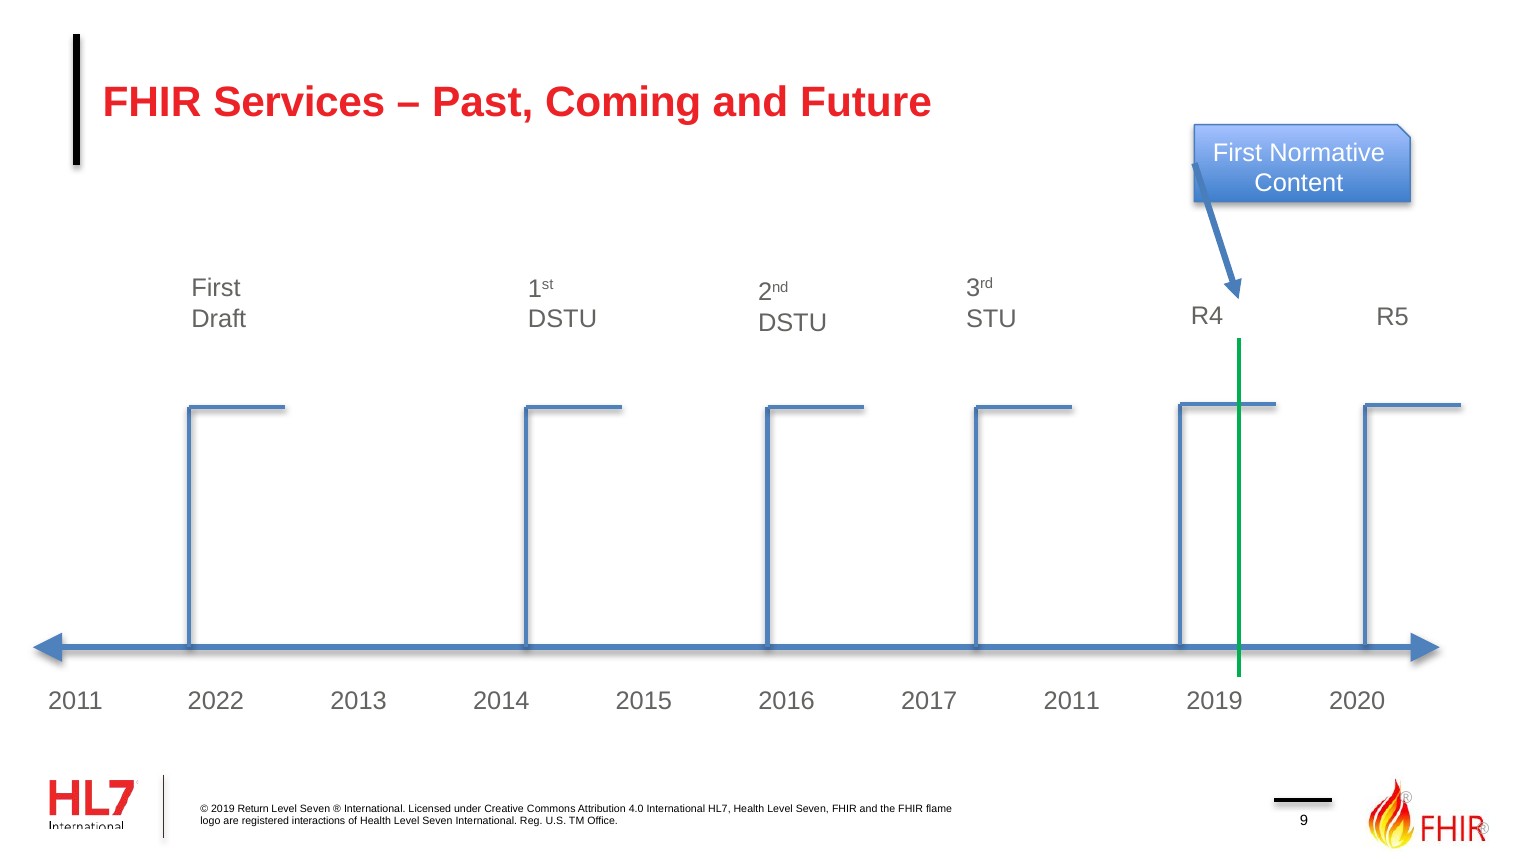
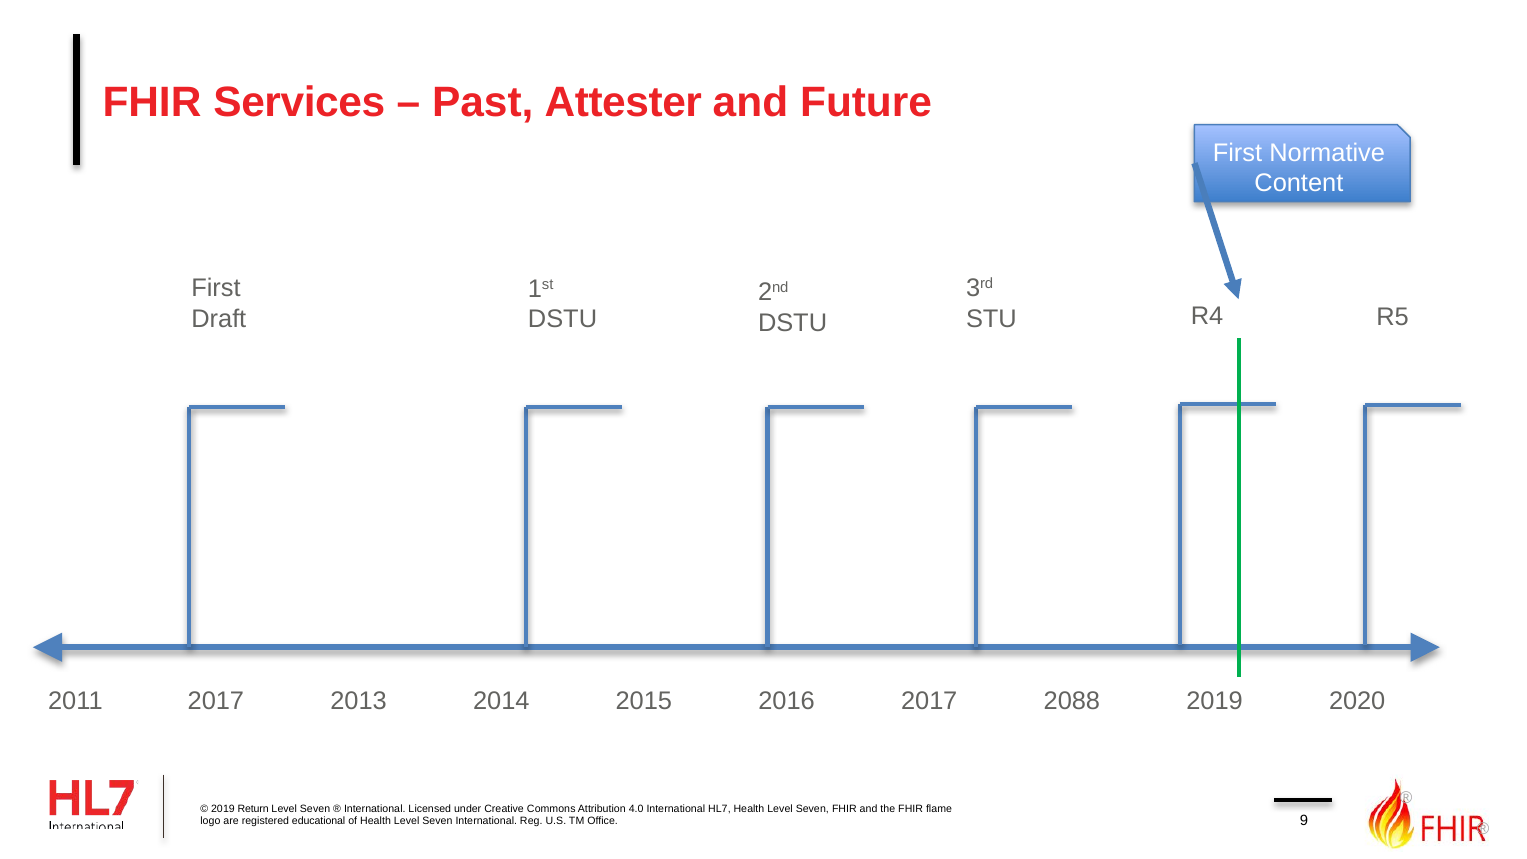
Coming: Coming -> Attester
2022 at (216, 701): 2022 -> 2017
2014 2011: 2011 -> 2088
interactions: interactions -> educational
